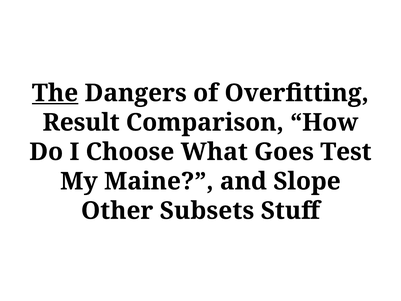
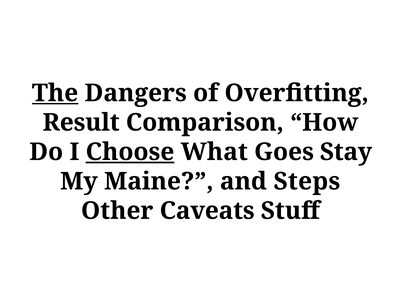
Choose underline: none -> present
Test: Test -> Stay
Slope: Slope -> Steps
Subsets: Subsets -> Caveats
